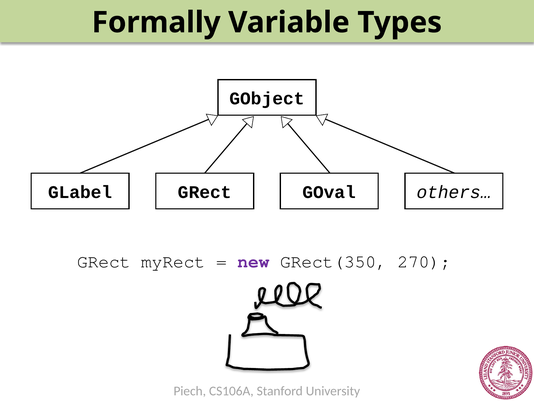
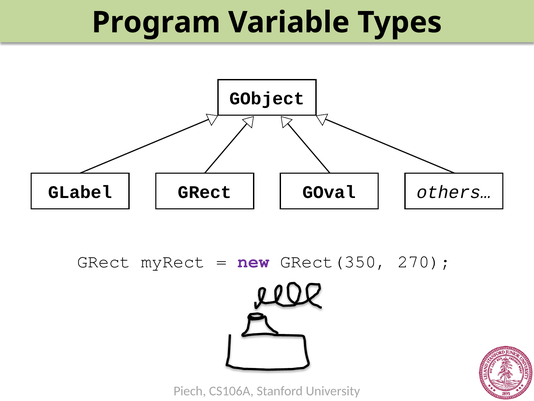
Formally: Formally -> Program
